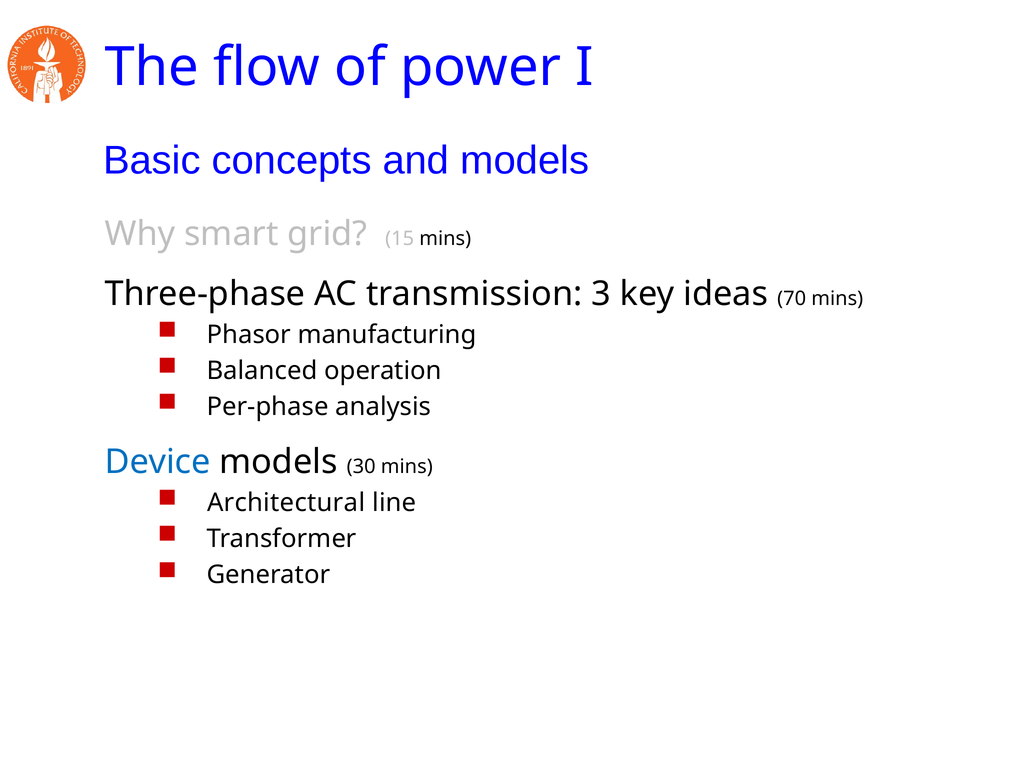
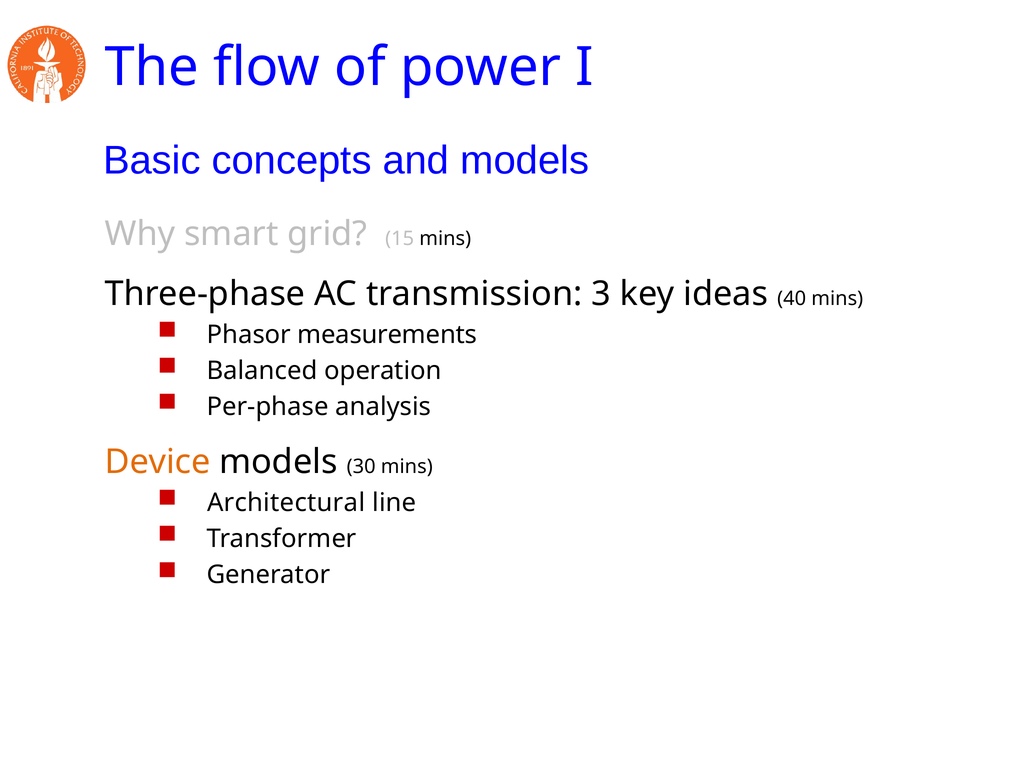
70: 70 -> 40
manufacturing: manufacturing -> measurements
Device colour: blue -> orange
